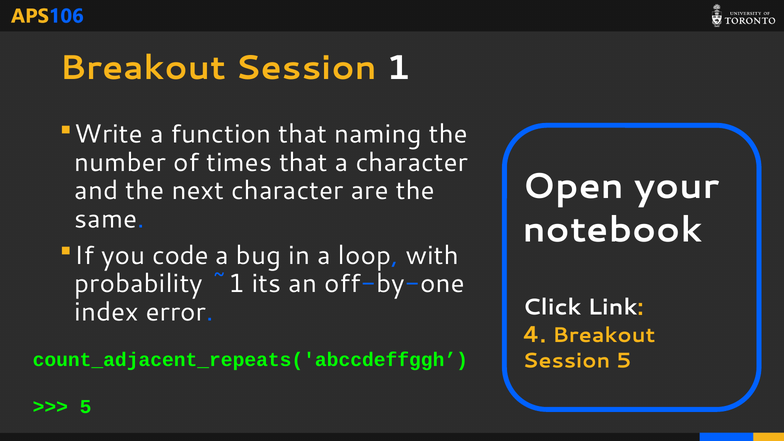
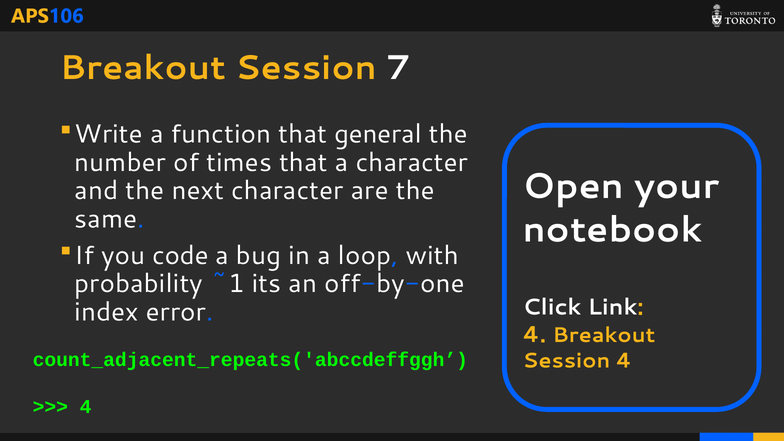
1: 1 -> 7
naming: naming -> general
Session 5: 5 -> 4
5 at (86, 407): 5 -> 4
